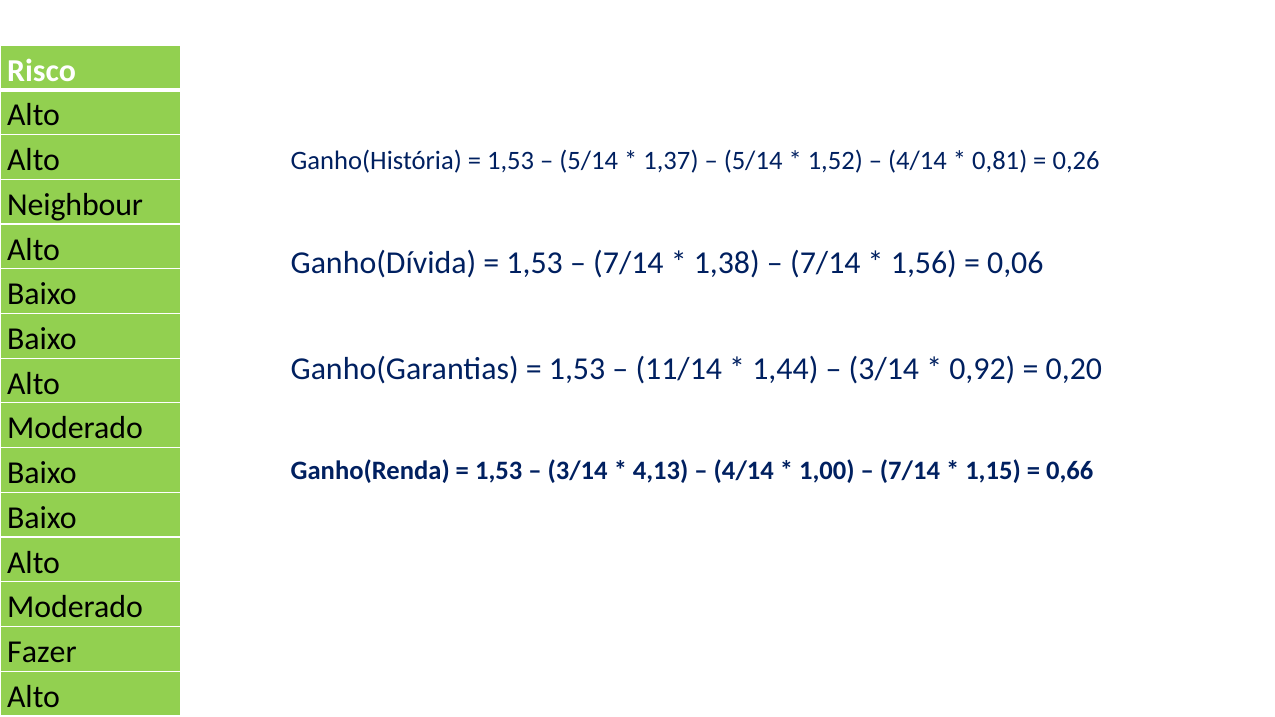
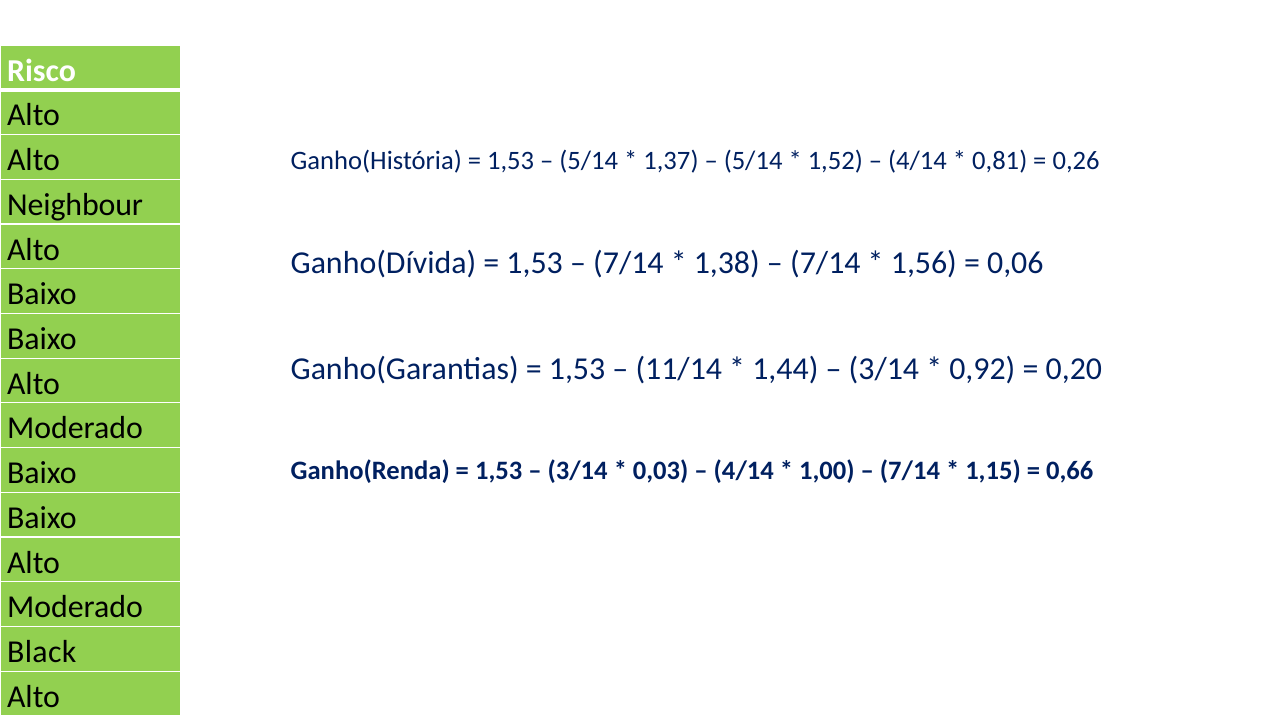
4,13: 4,13 -> 0,03
Fazer: Fazer -> Black
